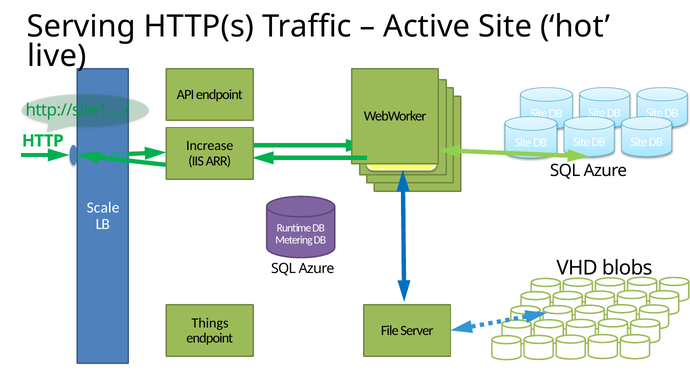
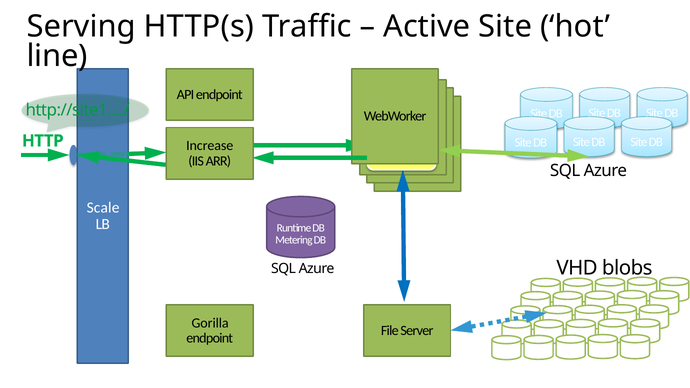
live: live -> line
Things: Things -> Gorilla
